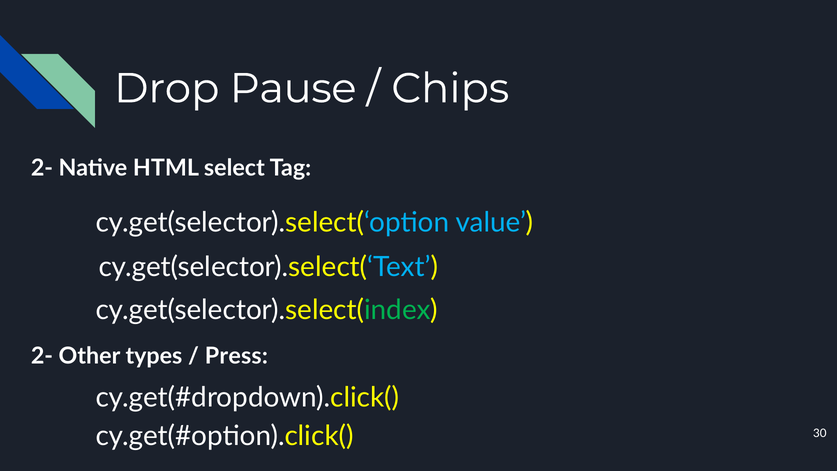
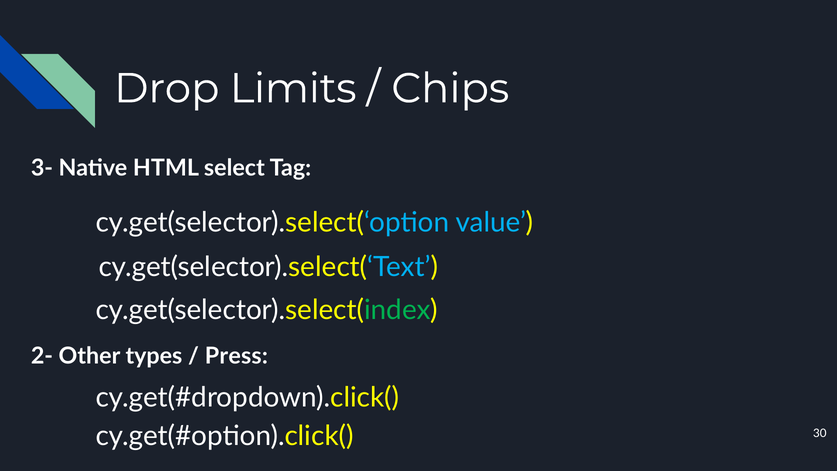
Pause: Pause -> Limits
2- at (42, 168): 2- -> 3-
